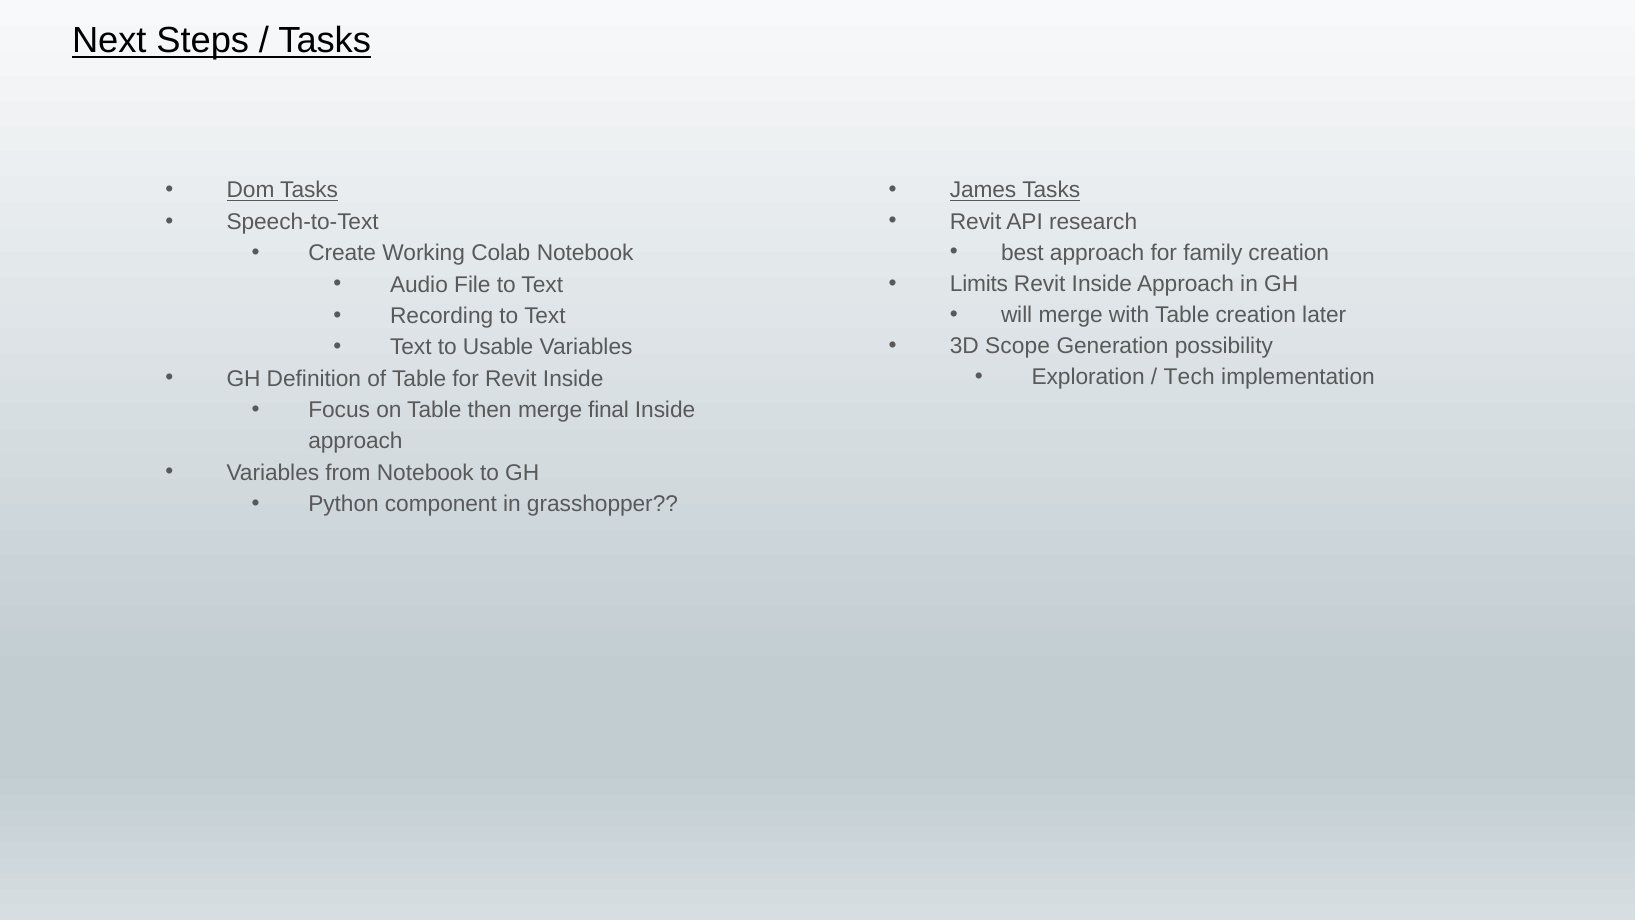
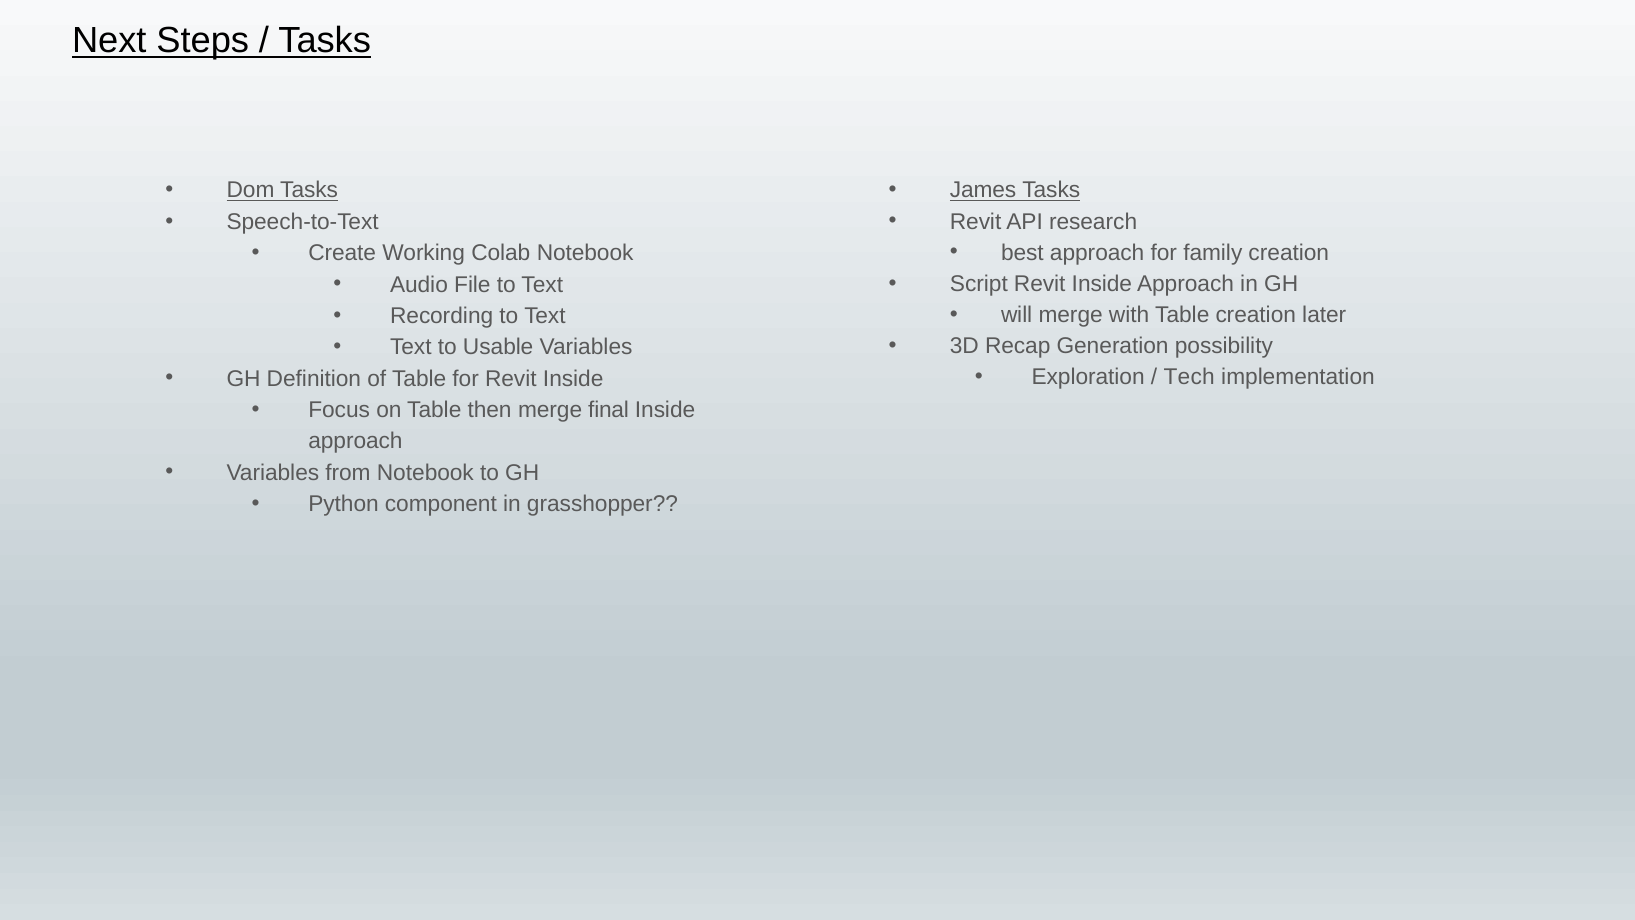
Limits: Limits -> Script
Scope: Scope -> Recap
